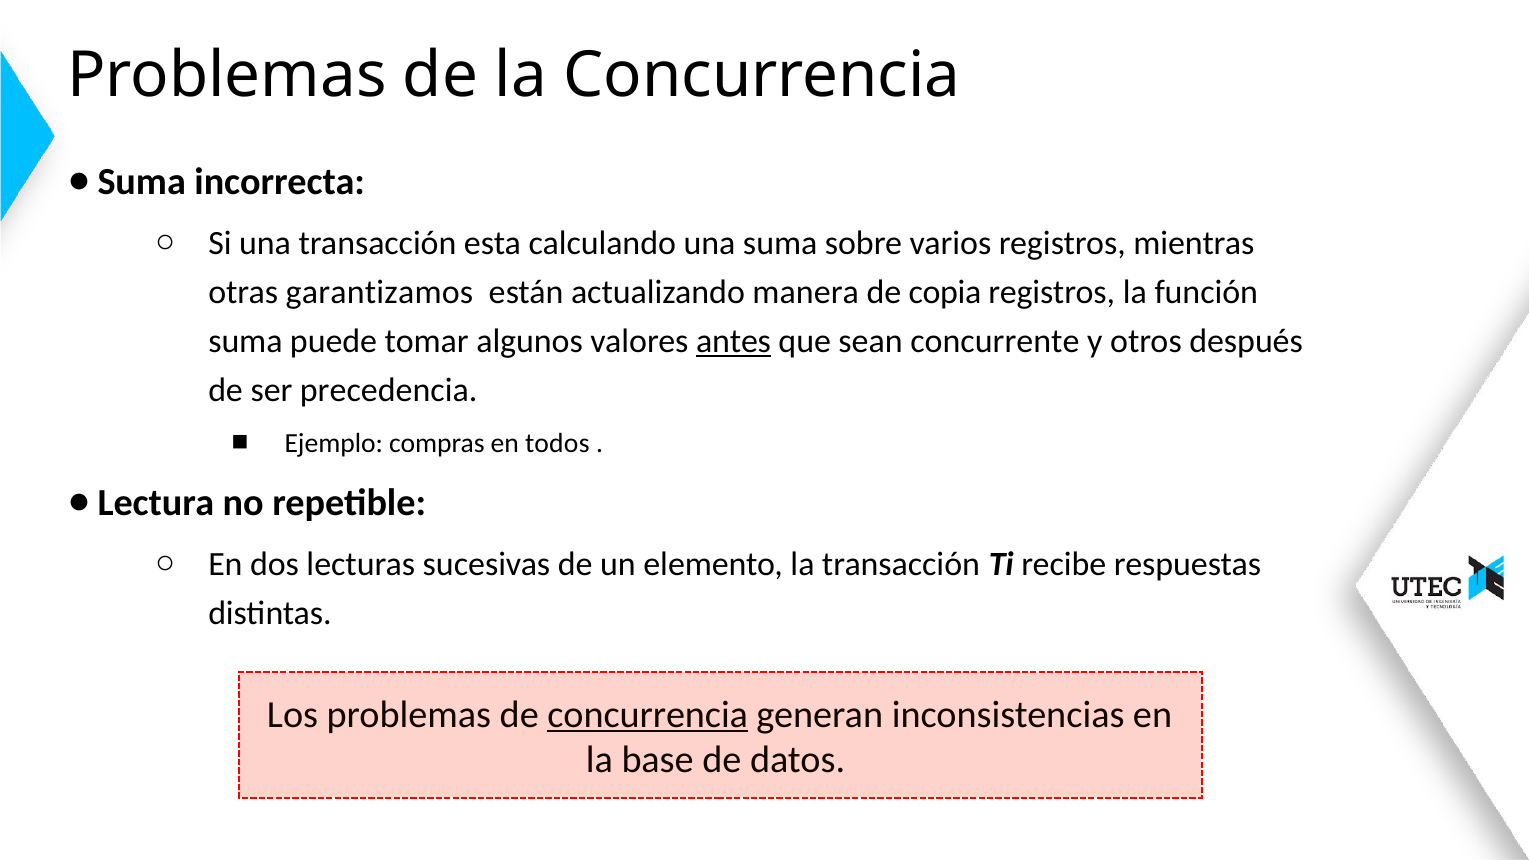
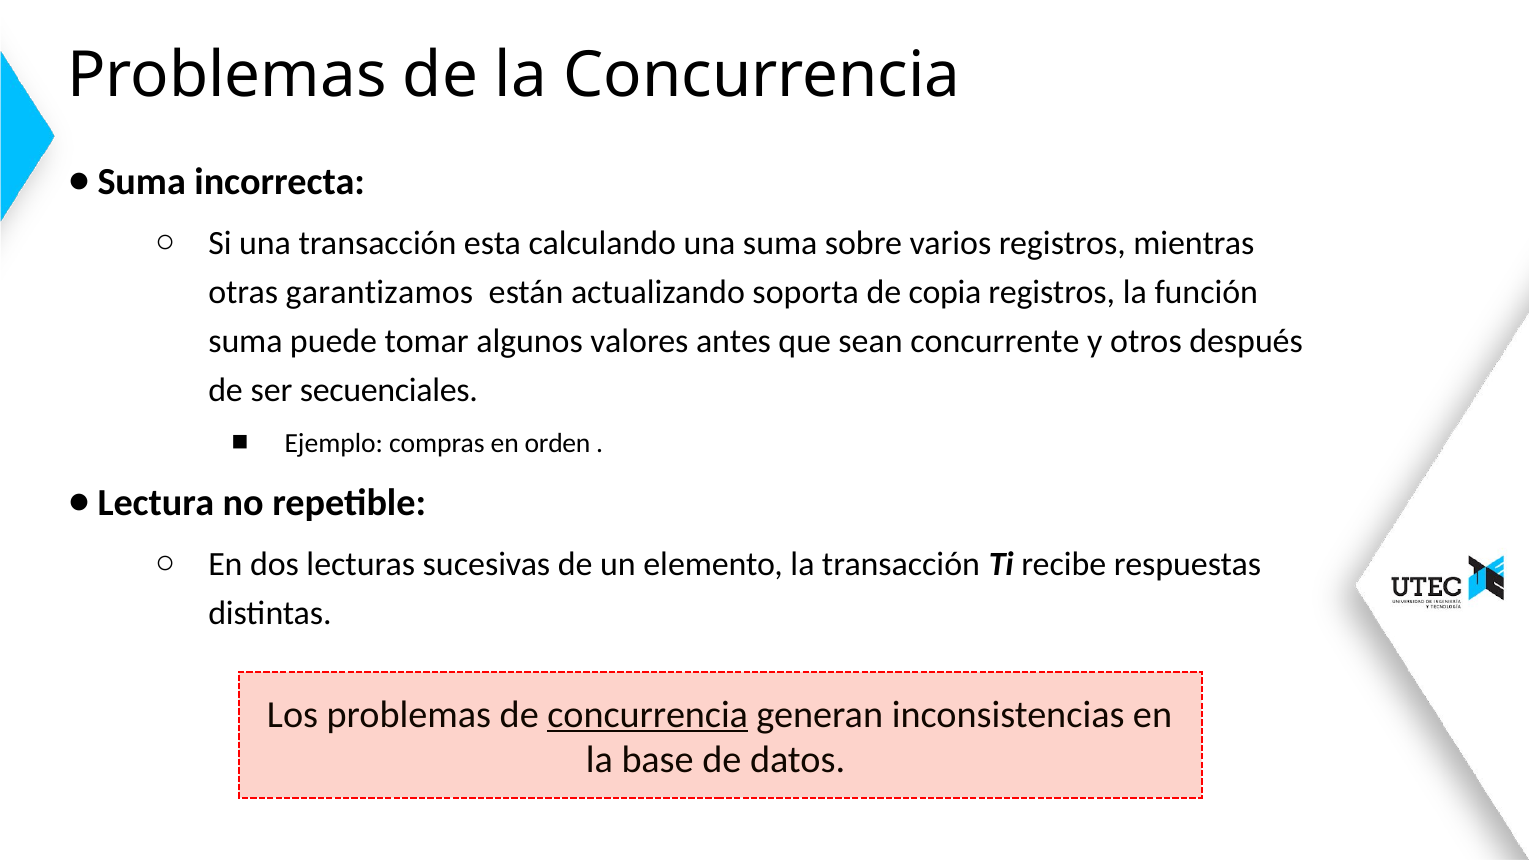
manera: manera -> soporta
antes underline: present -> none
precedencia: precedencia -> secuenciales
todos: todos -> orden
